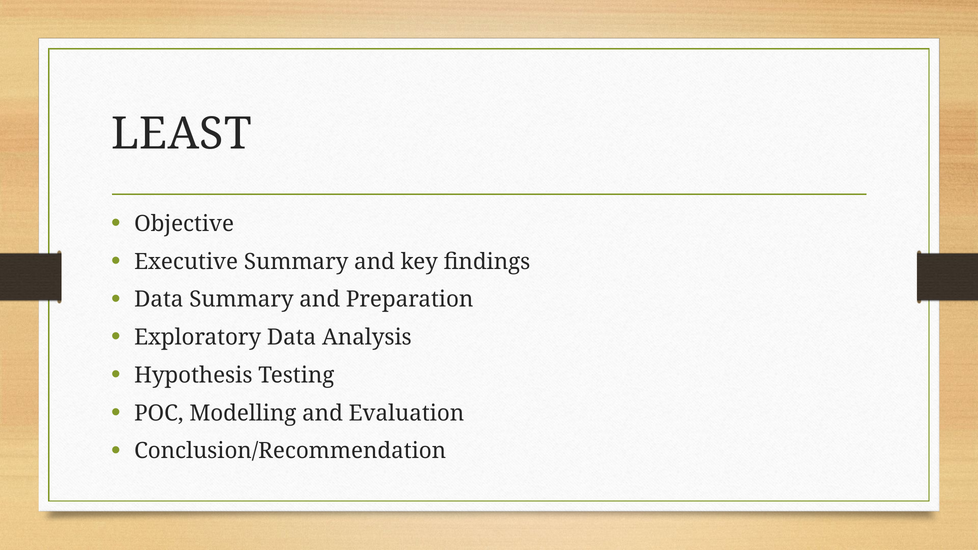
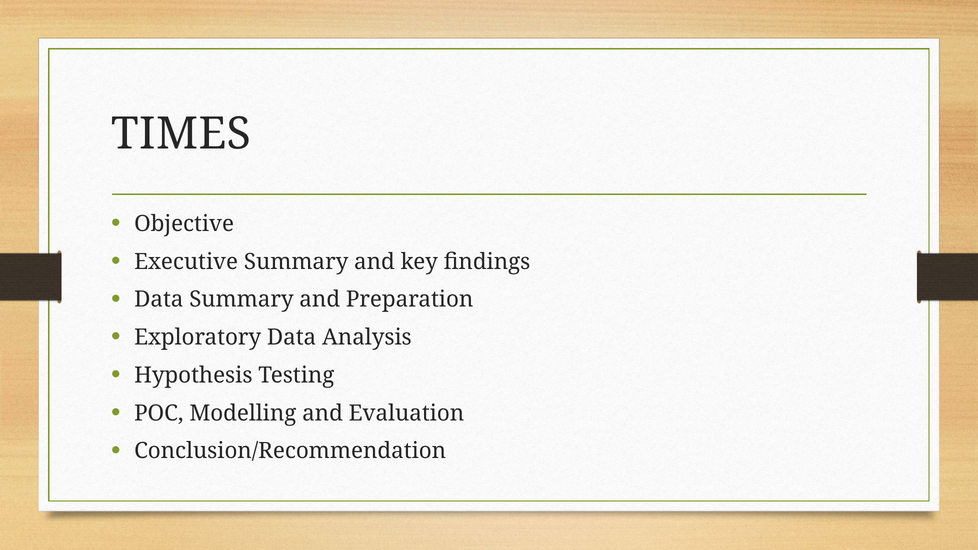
LEAST: LEAST -> TIMES
